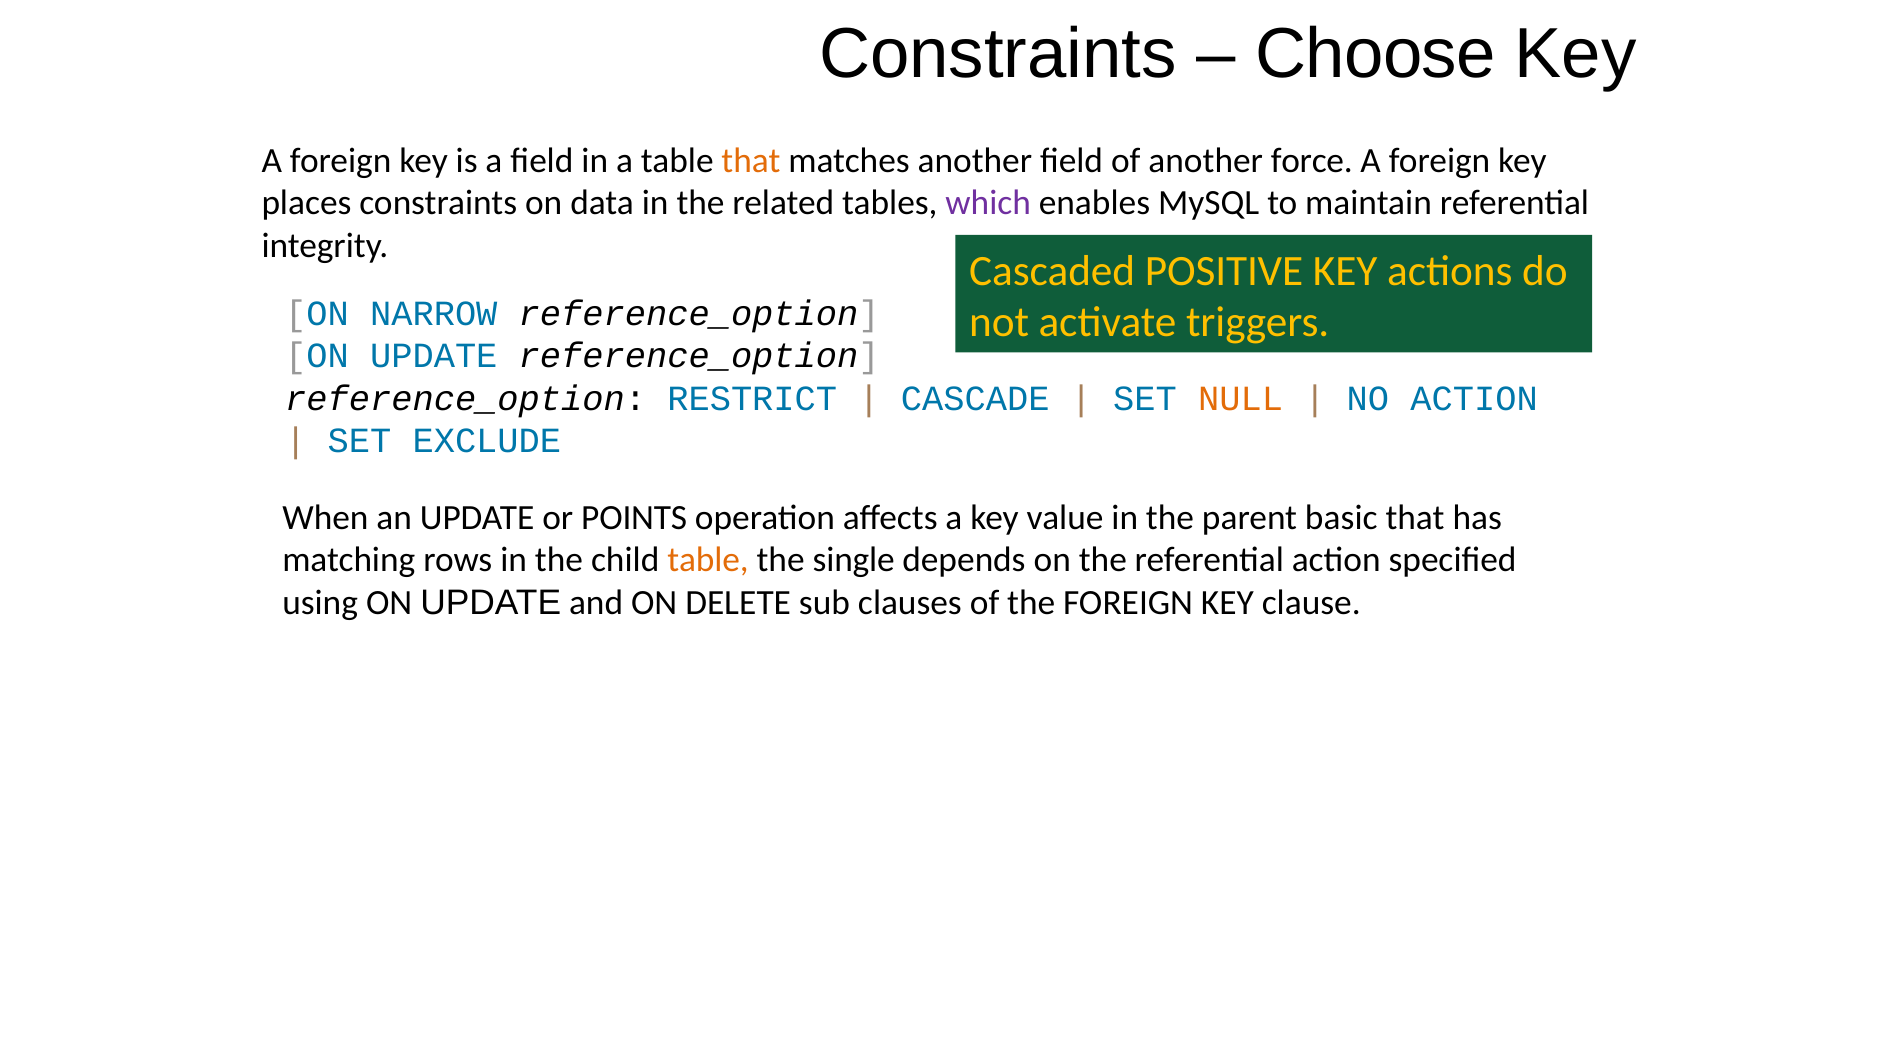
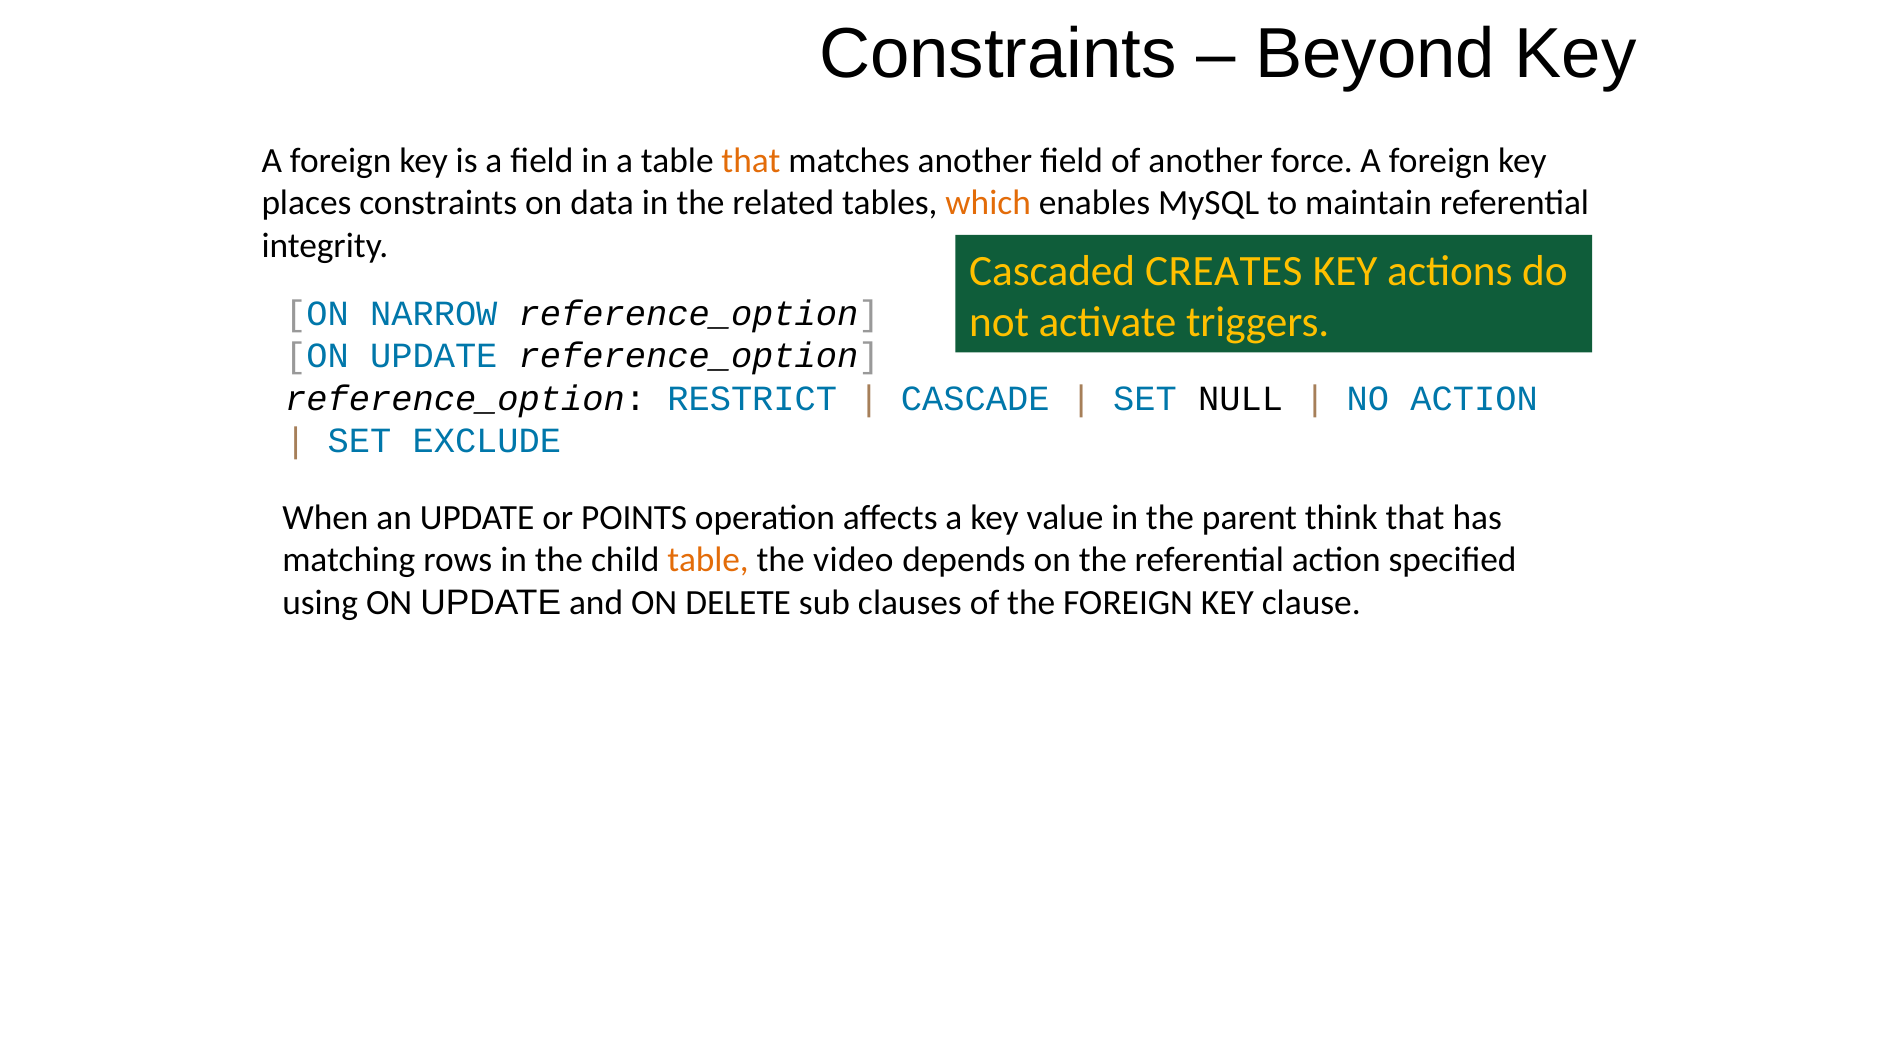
Choose: Choose -> Beyond
which colour: purple -> orange
POSITIVE: POSITIVE -> CREATES
NULL colour: orange -> black
basic: basic -> think
single: single -> video
